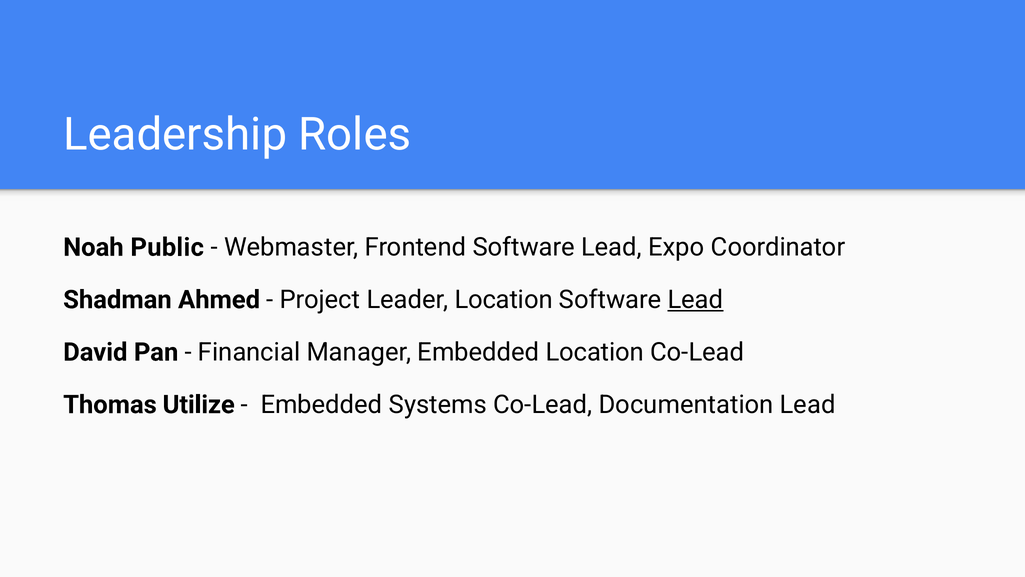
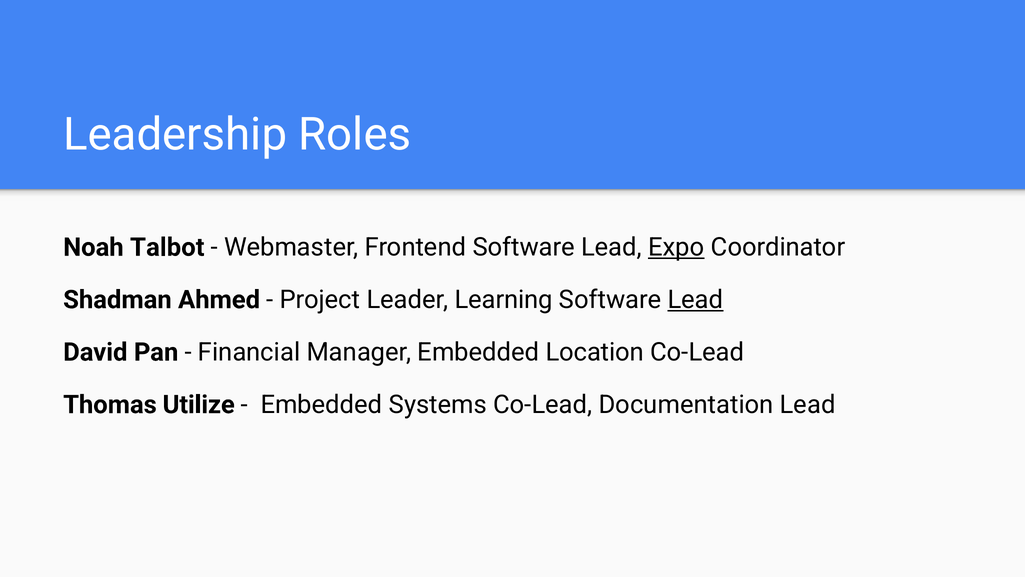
Public: Public -> Talbot
Expo underline: none -> present
Leader Location: Location -> Learning
